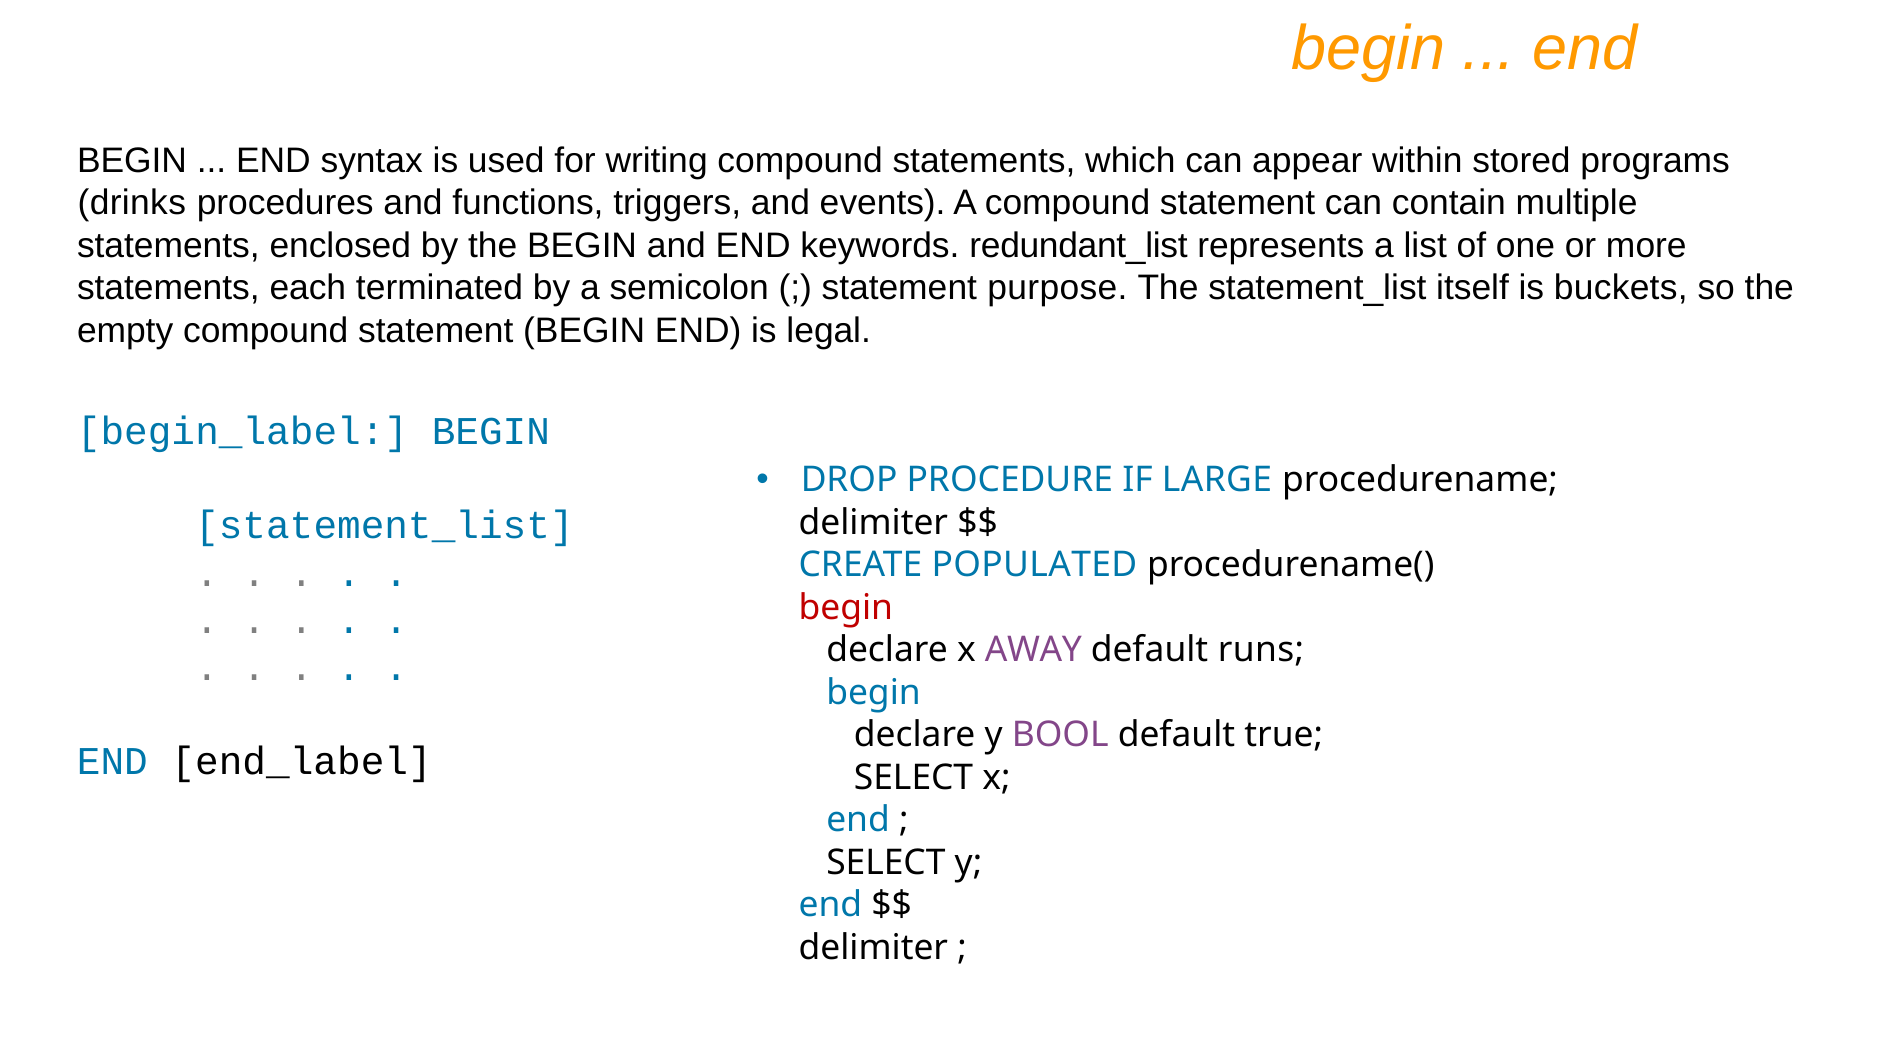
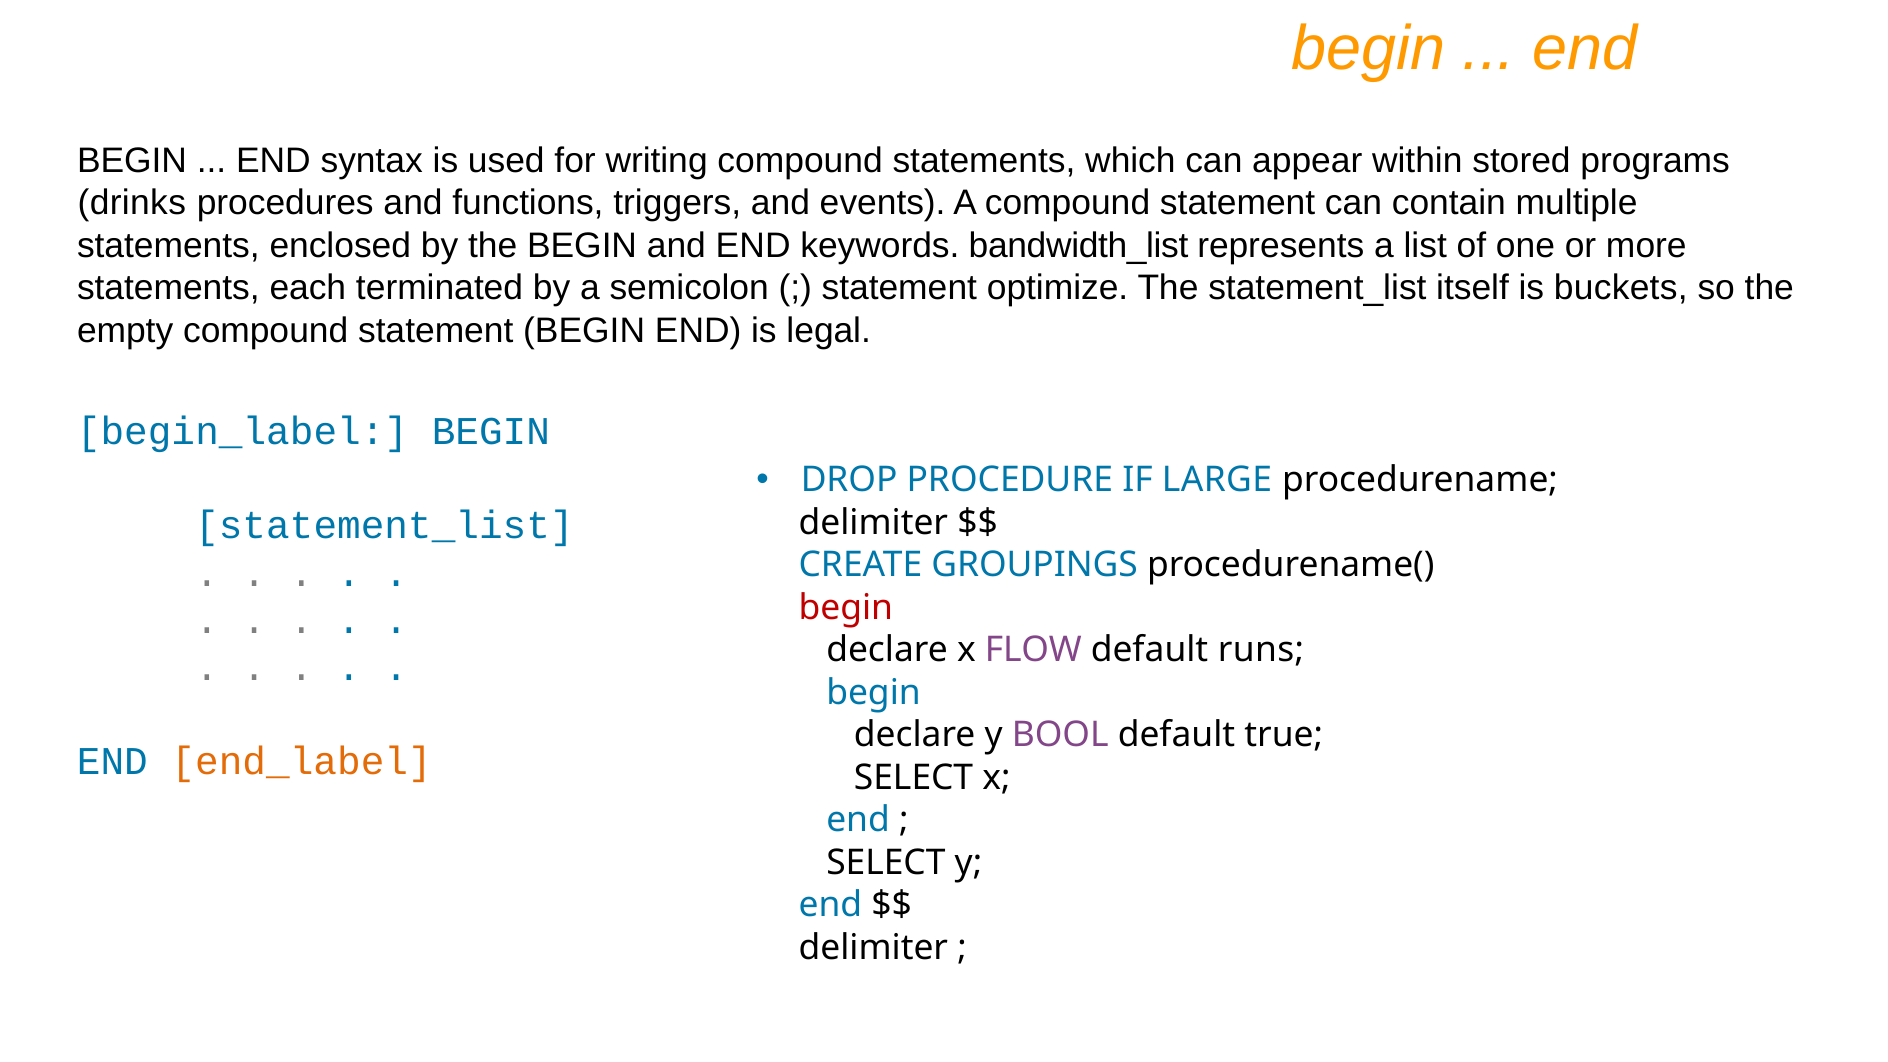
redundant_list: redundant_list -> bandwidth_list
purpose: purpose -> optimize
POPULATED: POPULATED -> GROUPINGS
AWAY: AWAY -> FLOW
end_label colour: black -> orange
